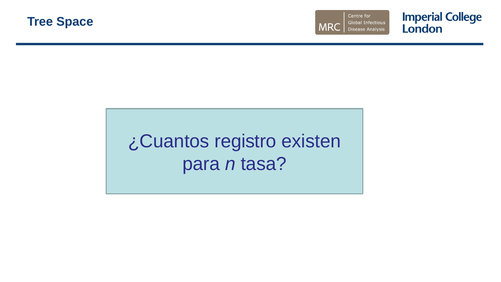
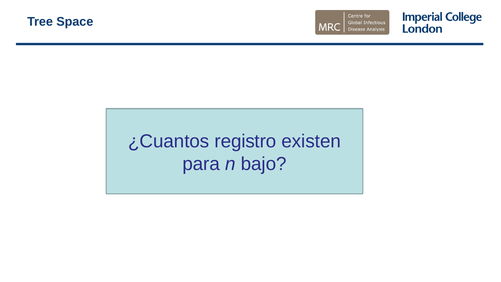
tasa: tasa -> bajo
